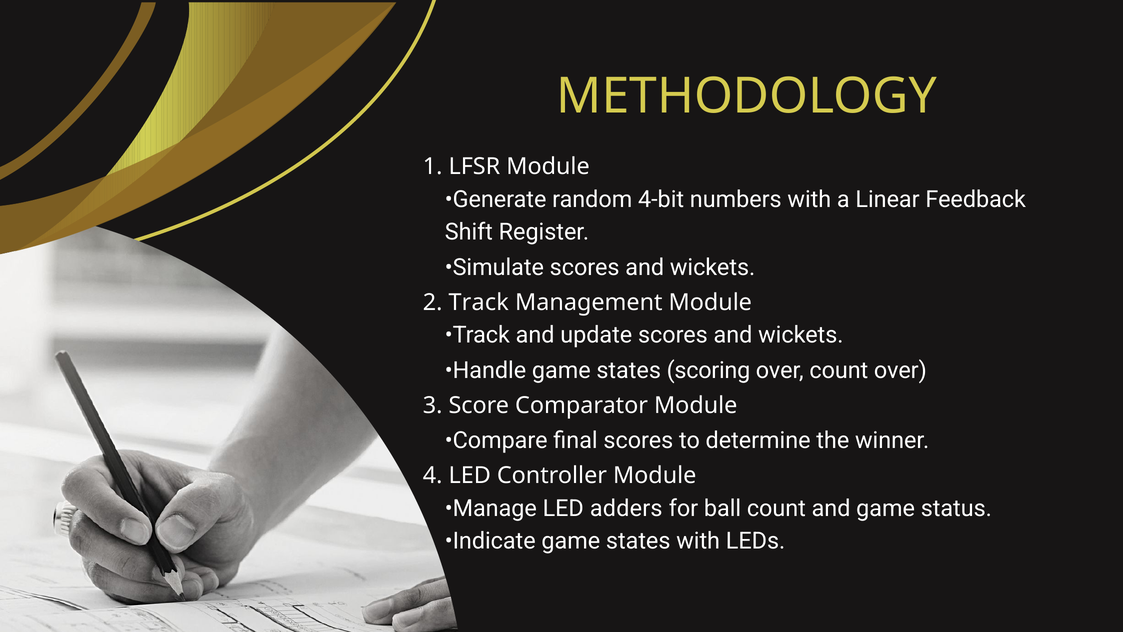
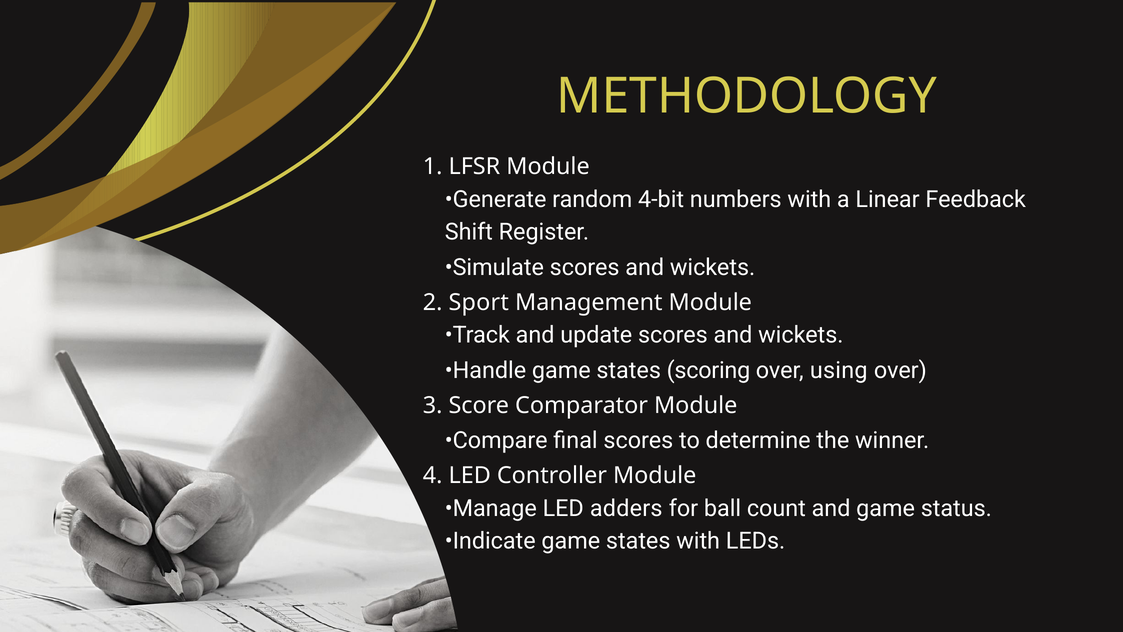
2 Track: Track -> Sport
over count: count -> using
